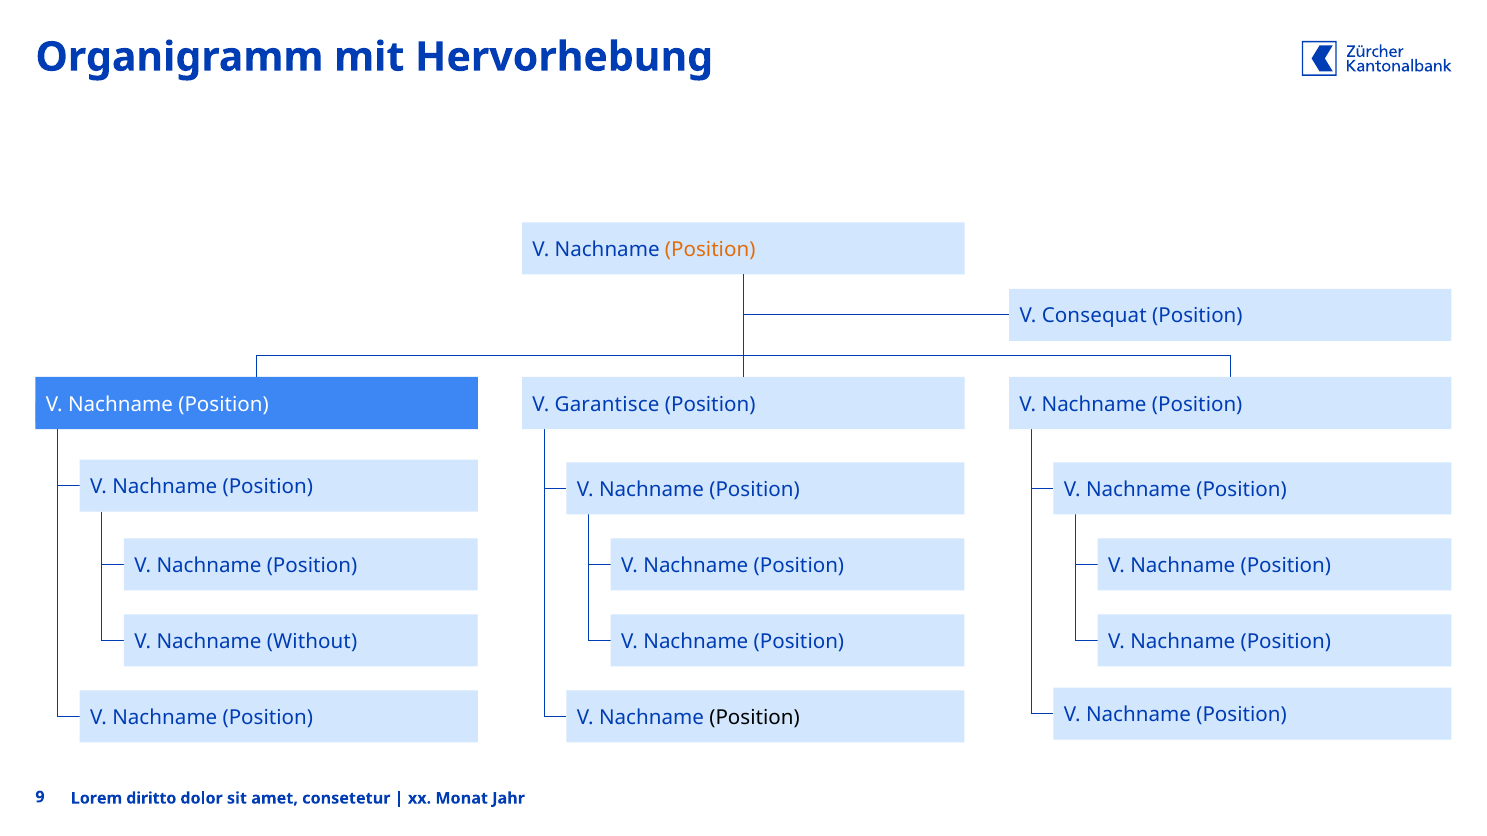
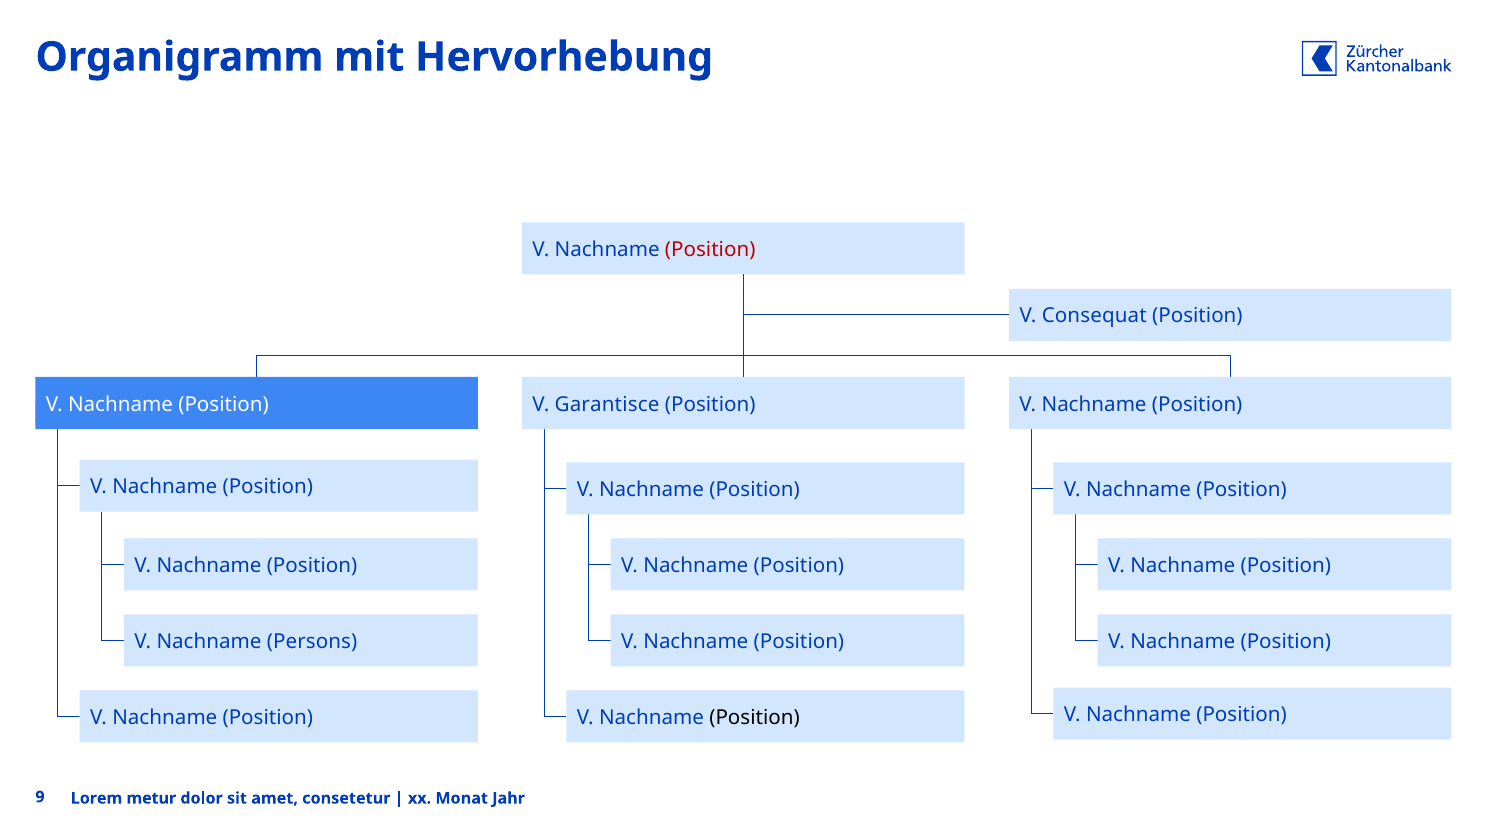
Position at (710, 250) colour: orange -> red
Without: Without -> Persons
diritto: diritto -> metur
